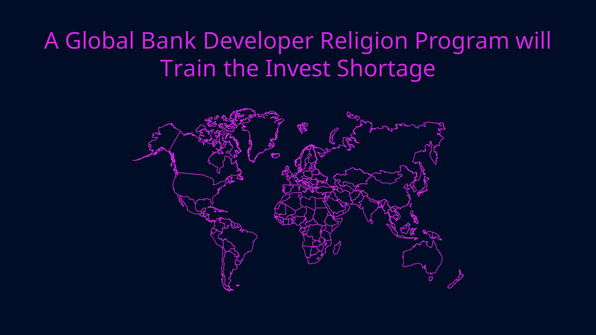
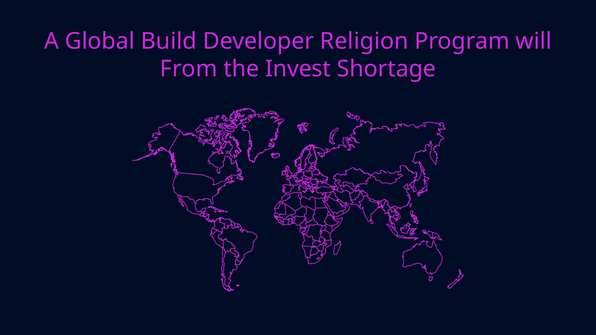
Bank: Bank -> Build
Train: Train -> From
